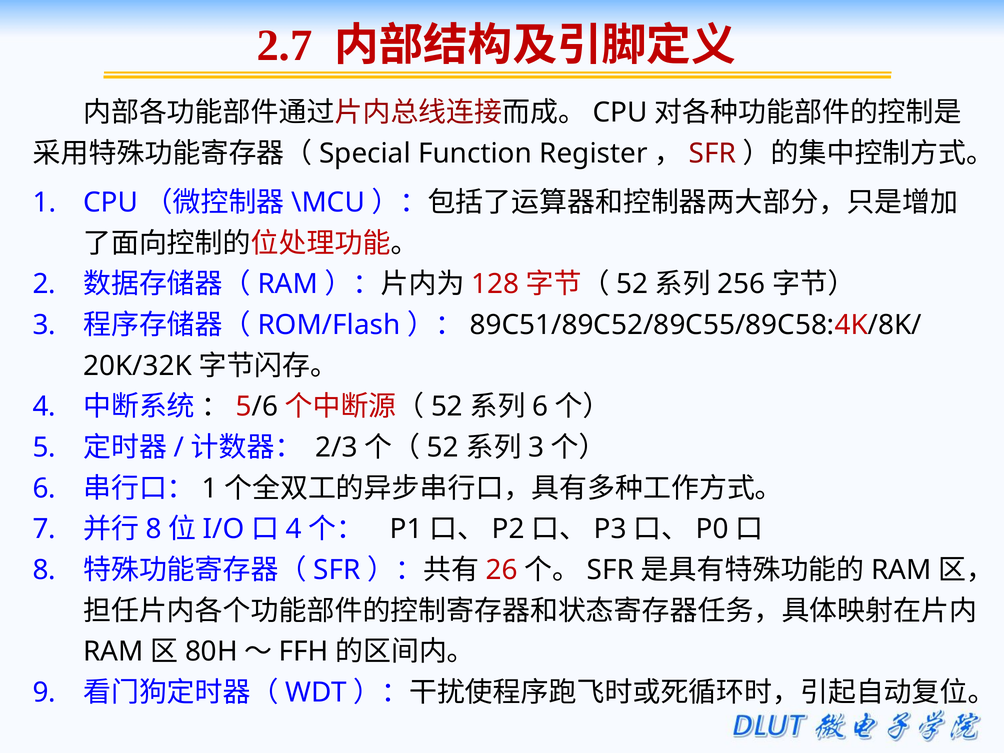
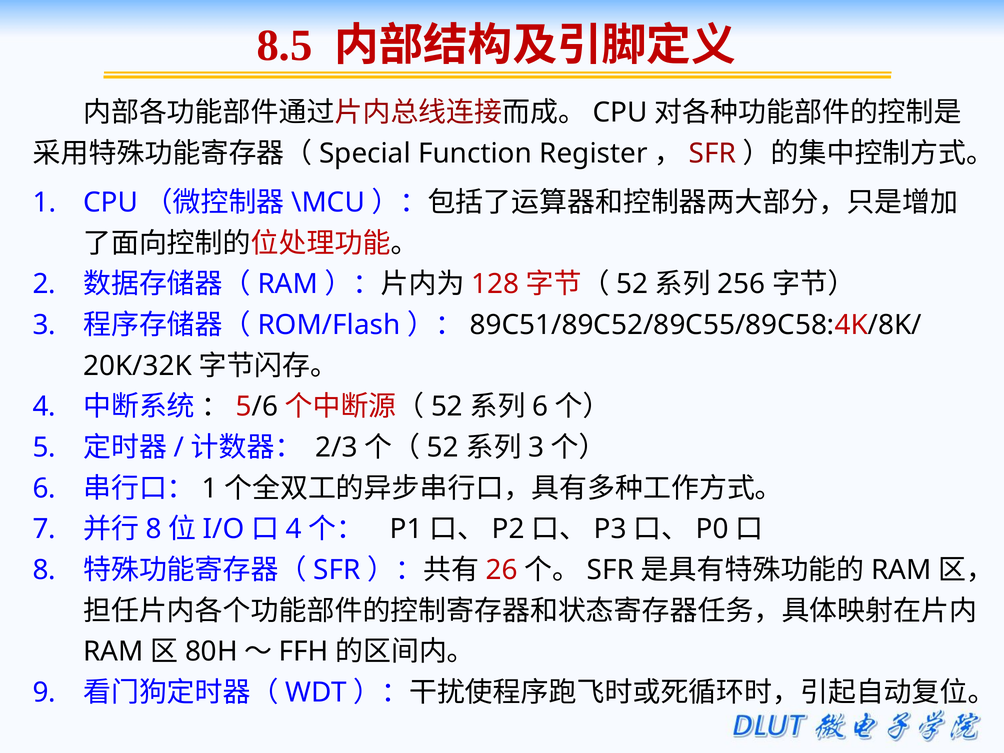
2.7: 2.7 -> 8.5
